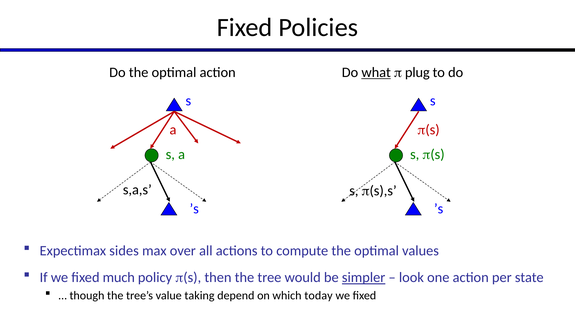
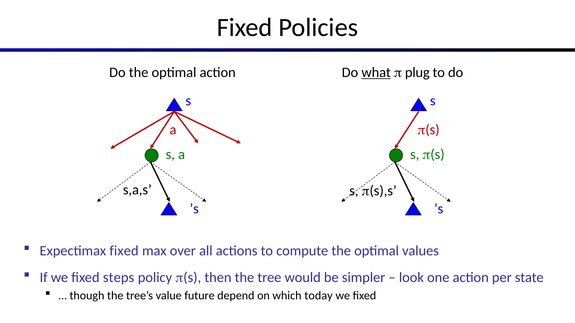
Expectimax sides: sides -> fixed
much: much -> steps
simpler underline: present -> none
taking: taking -> future
